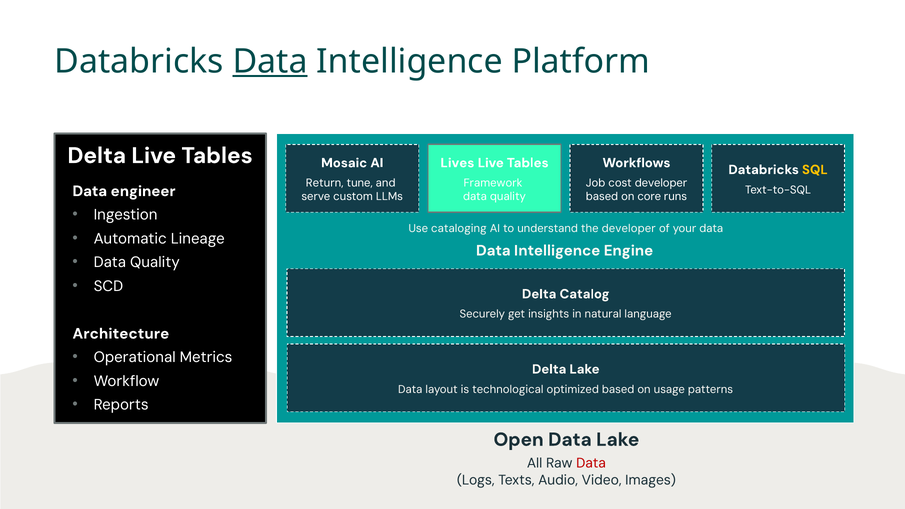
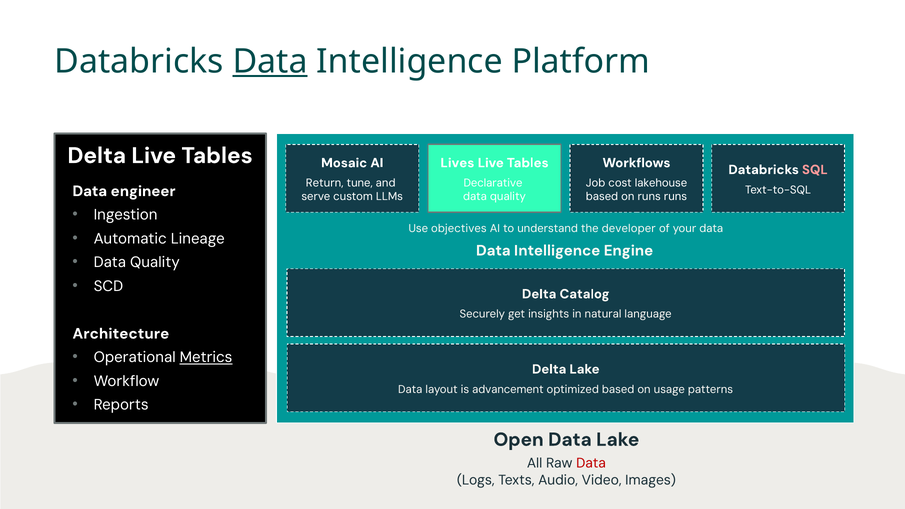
SQL colour: yellow -> pink
Framework: Framework -> Declarative
cost developer: developer -> lakehouse
on core: core -> runs
cataloging: cataloging -> objectives
Metrics underline: none -> present
technological: technological -> advancement
